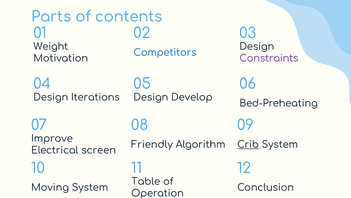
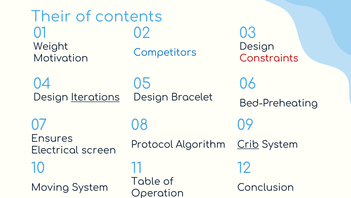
Parts: Parts -> Their
Constraints colour: purple -> red
Iterations underline: none -> present
Develop: Develop -> Bracelet
Improve: Improve -> Ensures
Friendly: Friendly -> Protocol
